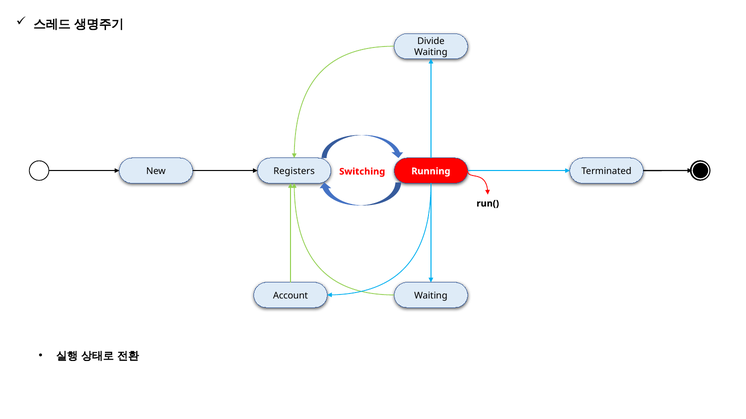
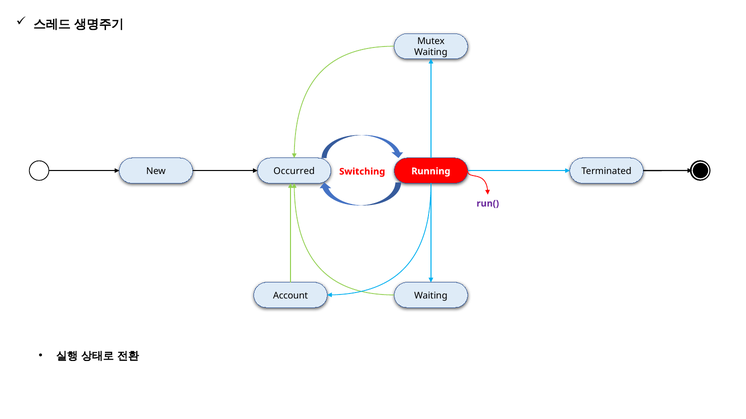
Divide: Divide -> Mutex
Registers: Registers -> Occurred
run( colour: black -> purple
